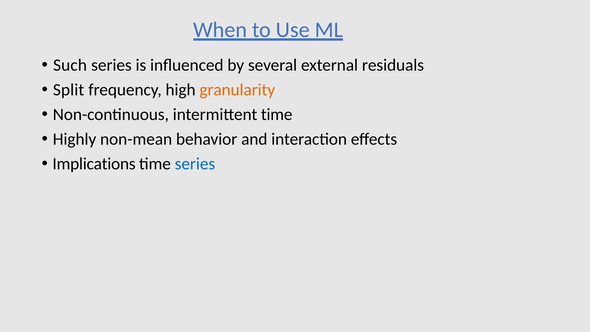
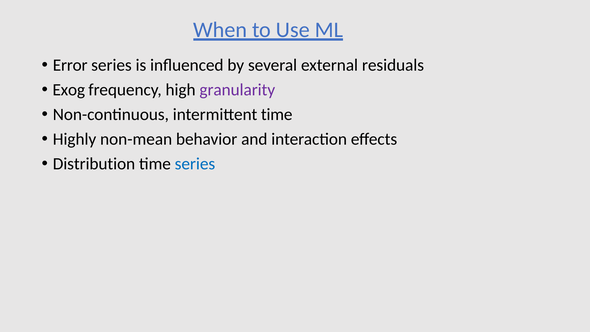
Such: Such -> Error
Split: Split -> Exog
granularity colour: orange -> purple
Implications: Implications -> Distribution
